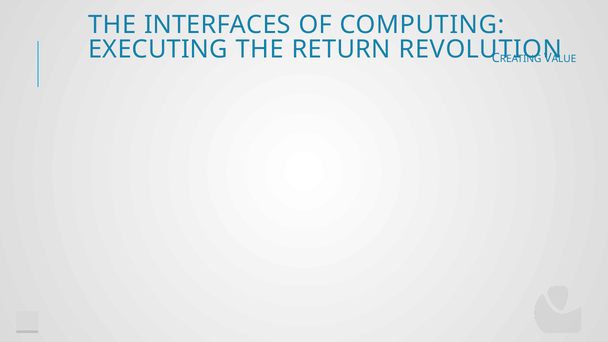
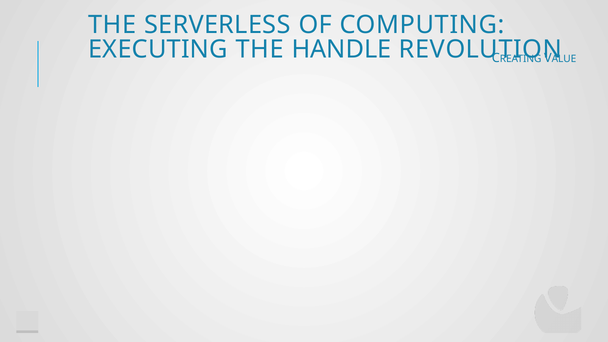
INTERFACES: INTERFACES -> SERVERLESS
RETURN: RETURN -> HANDLE
